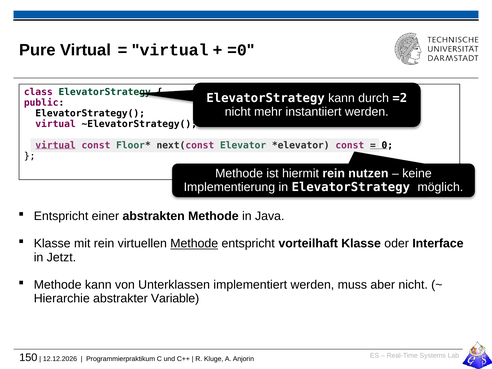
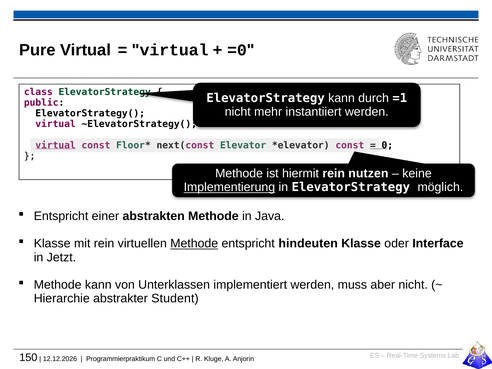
=2: =2 -> =1
Implementierung underline: none -> present
vorteilhaft: vorteilhaft -> hindeuten
Variable: Variable -> Student
